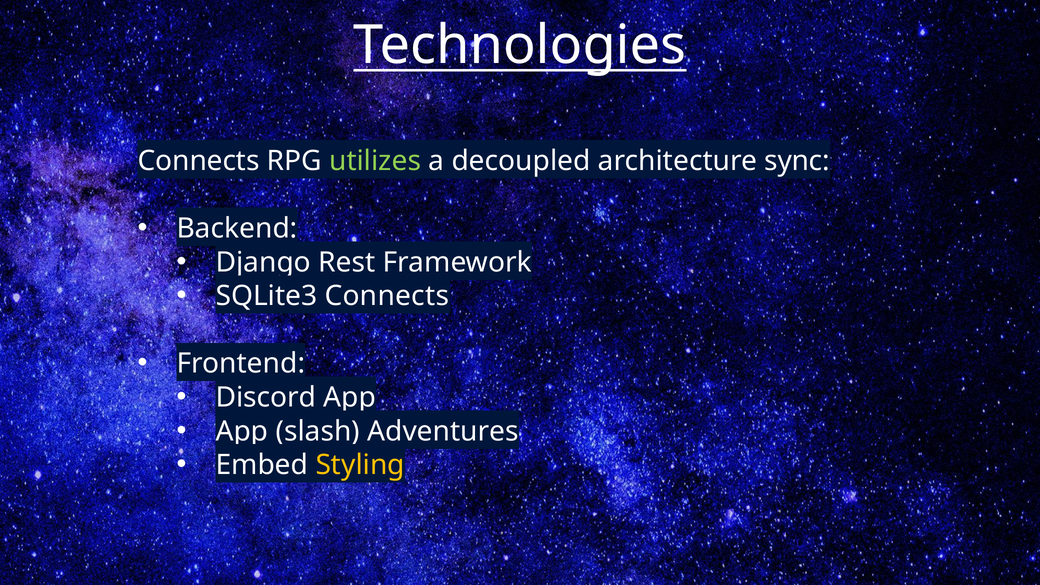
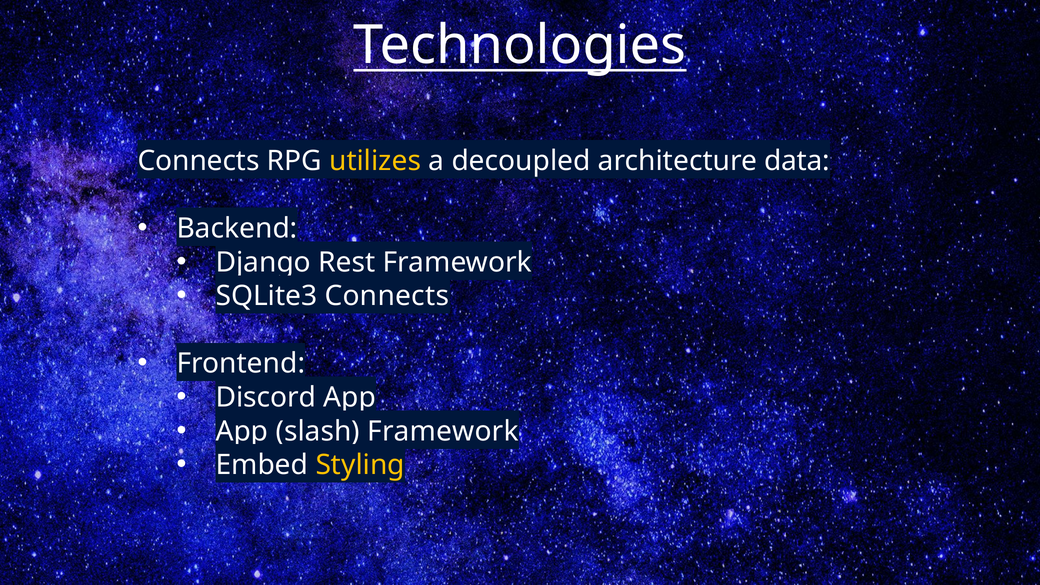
utilizes colour: light green -> yellow
sync: sync -> data
Adventures at (443, 431): Adventures -> Framework
